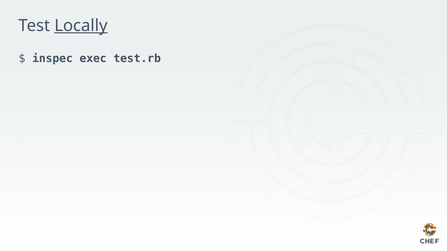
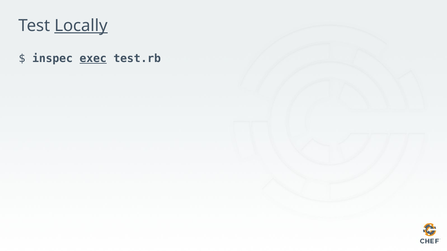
exec underline: none -> present
